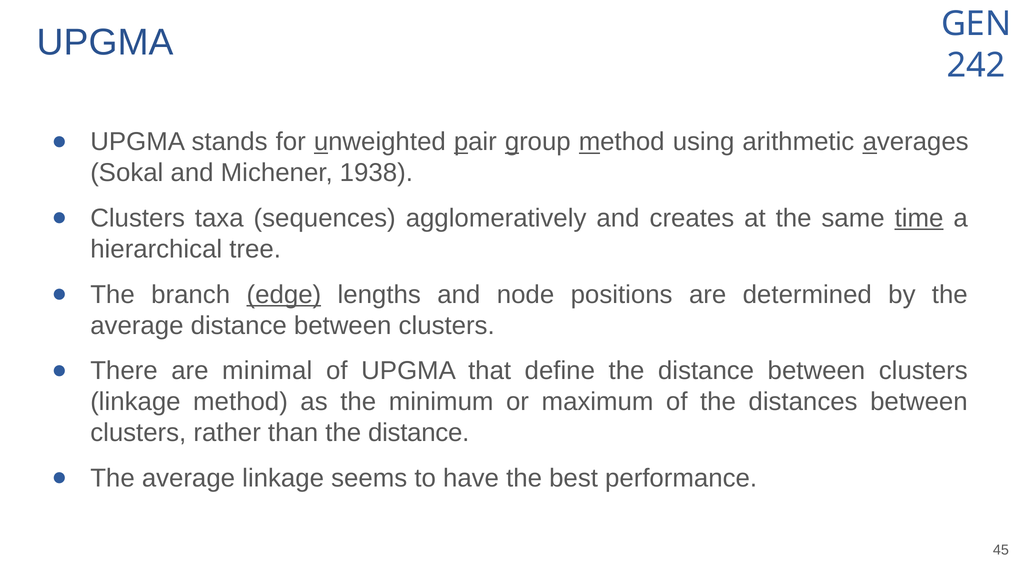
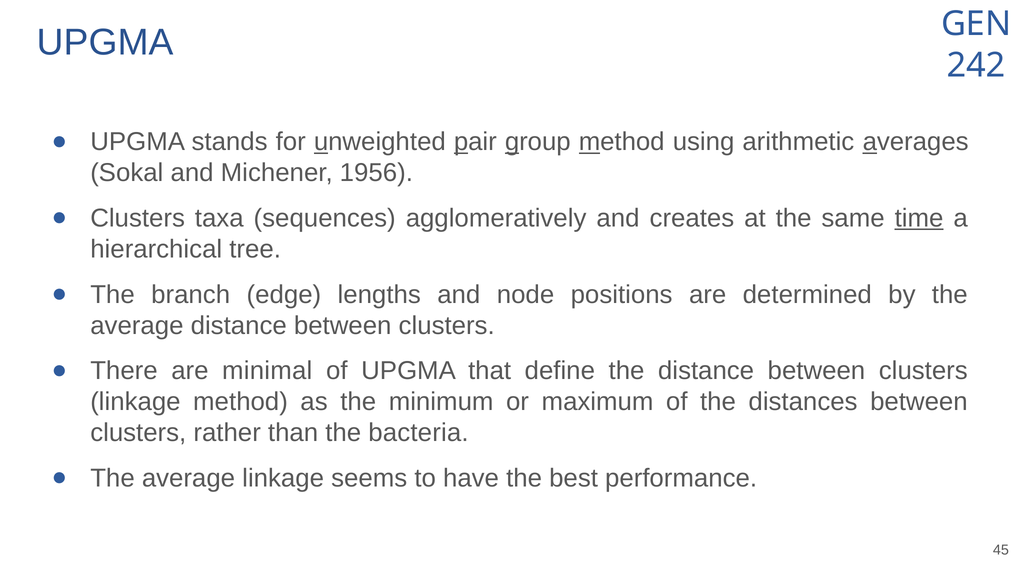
1938: 1938 -> 1956
edge underline: present -> none
than the distance: distance -> bacteria
